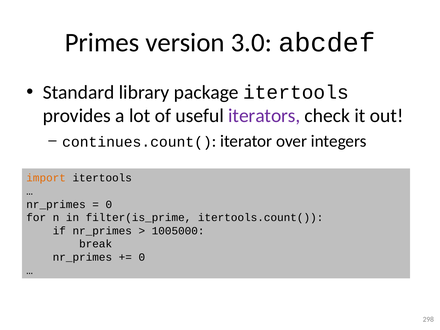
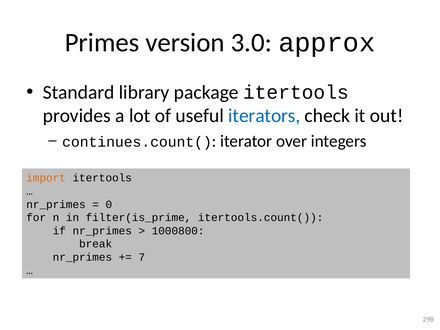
abcdef: abcdef -> approx
iterators colour: purple -> blue
1005000: 1005000 -> 1000800
0 at (142, 257): 0 -> 7
